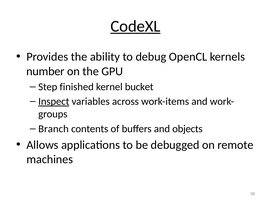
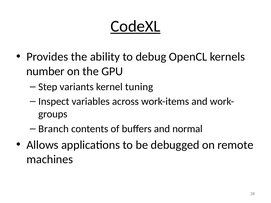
finished: finished -> variants
bucket: bucket -> tuning
Inspect underline: present -> none
objects: objects -> normal
